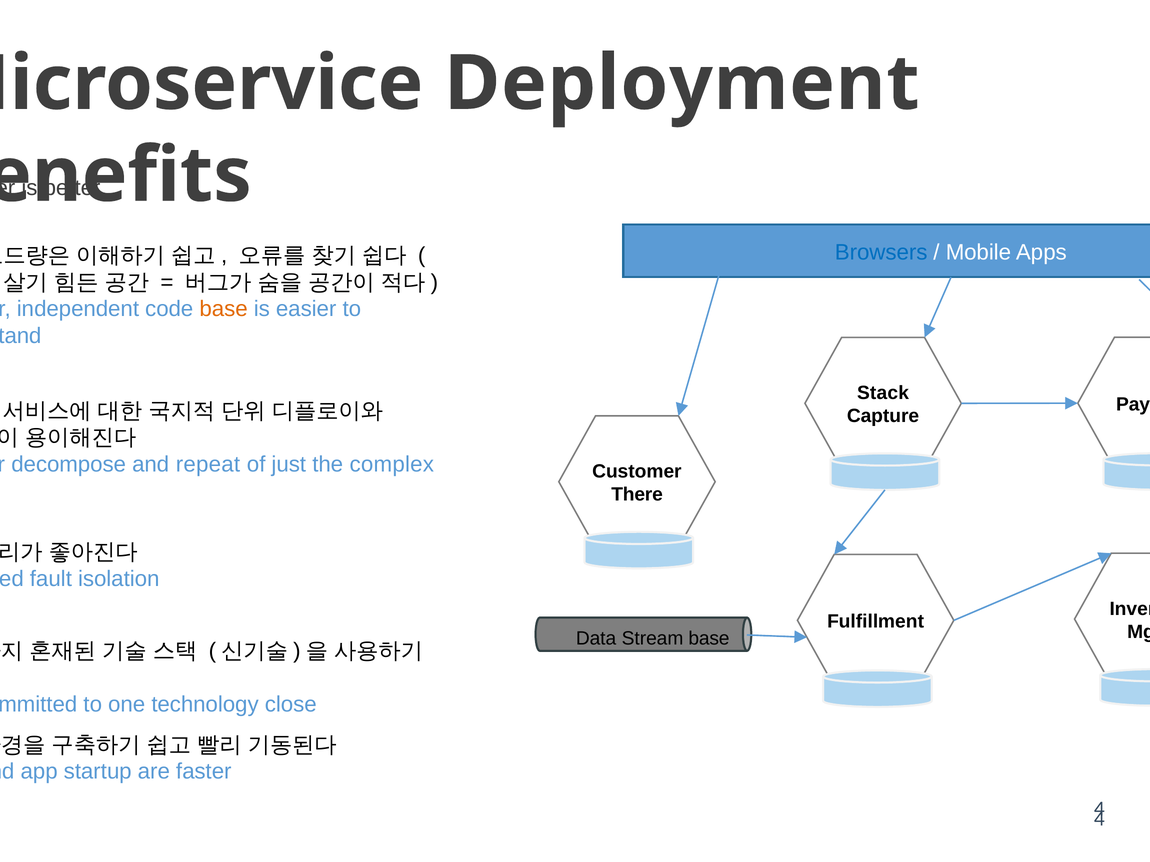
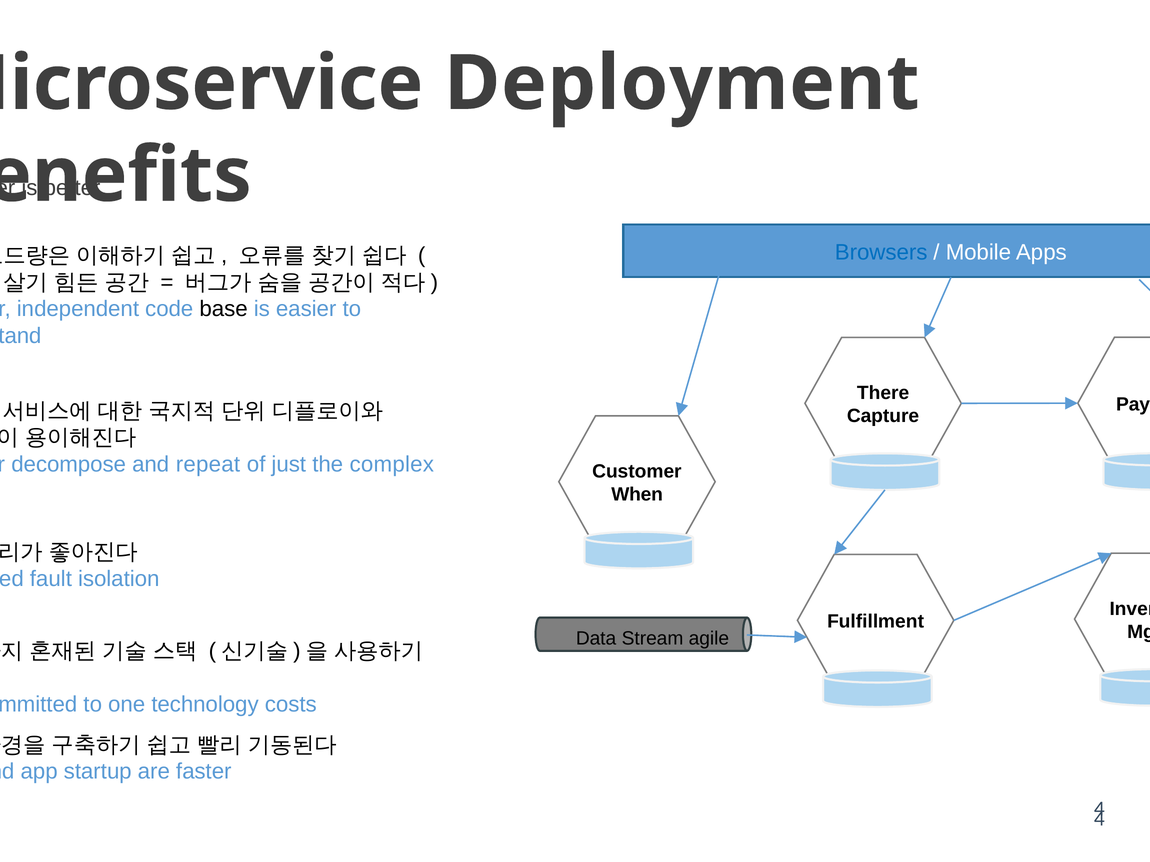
base at (224, 309) colour: orange -> black
Stack: Stack -> There
There: There -> When
Stream base: base -> agile
close: close -> costs
